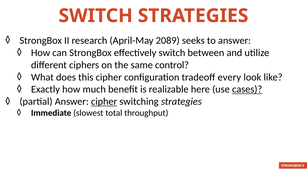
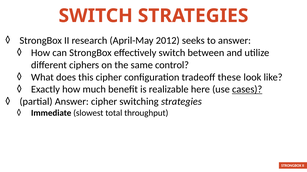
2089: 2089 -> 2012
every: every -> these
cipher at (104, 102) underline: present -> none
